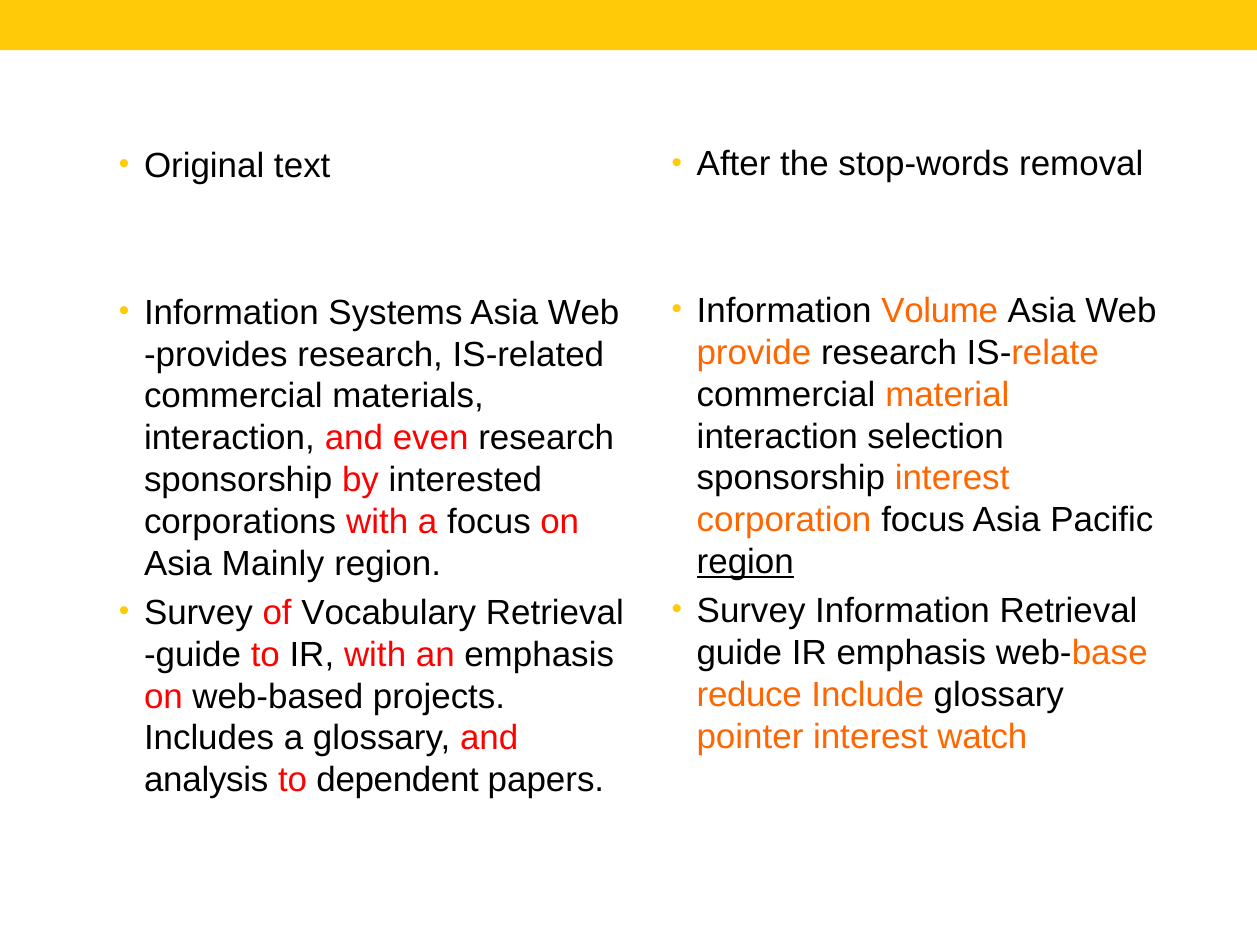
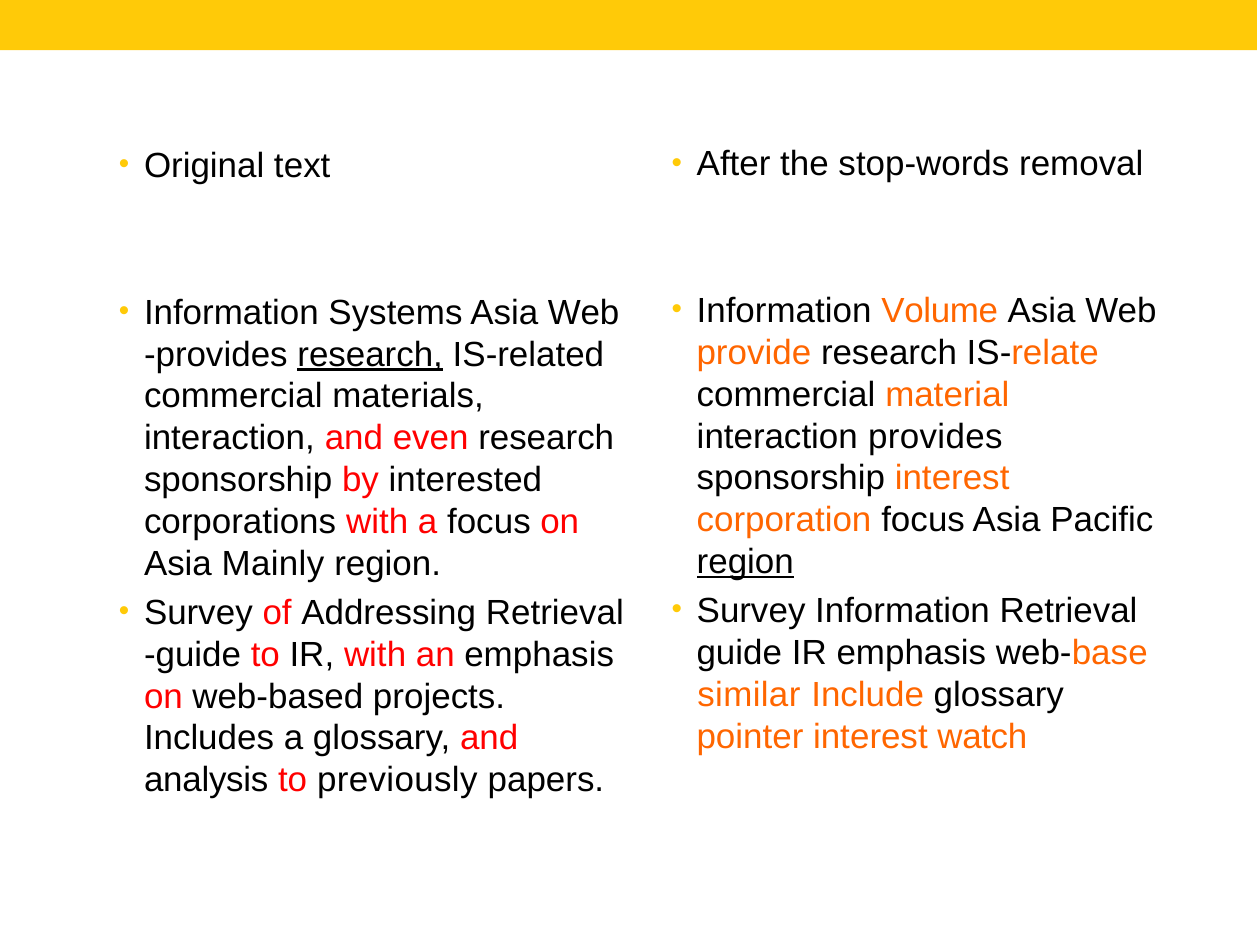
research at (370, 355) underline: none -> present
interaction selection: selection -> provides
Vocabulary: Vocabulary -> Addressing
reduce: reduce -> similar
dependent: dependent -> previously
